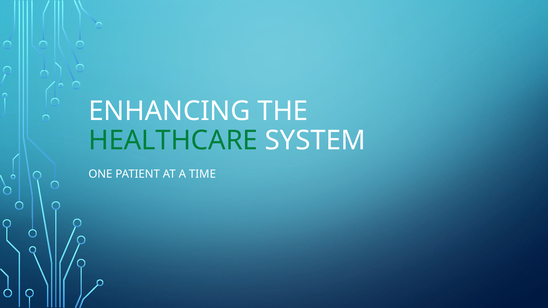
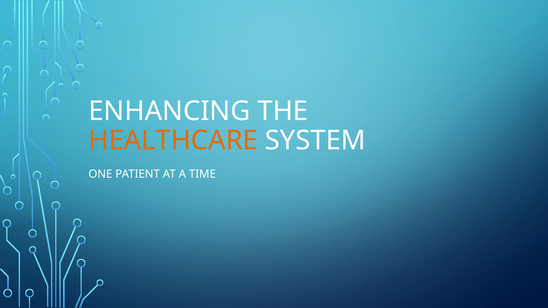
HEALTHCARE colour: green -> orange
